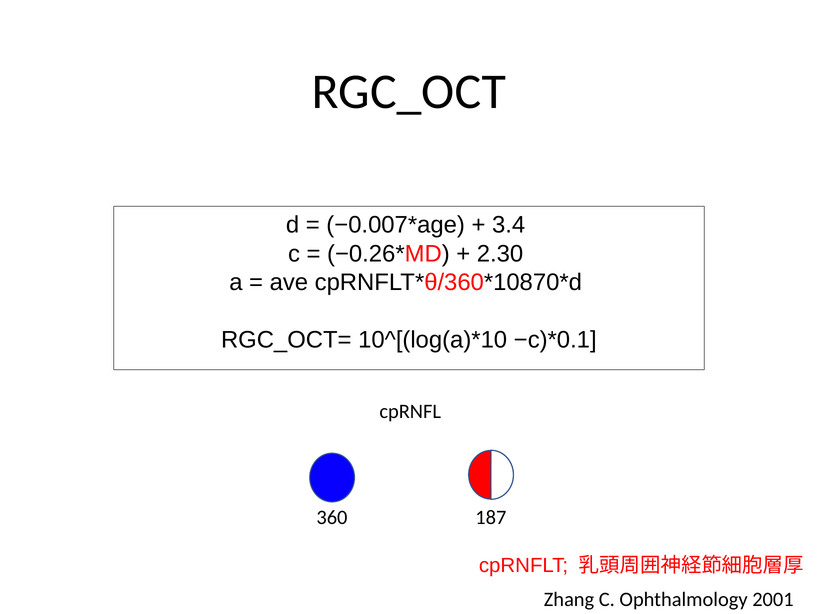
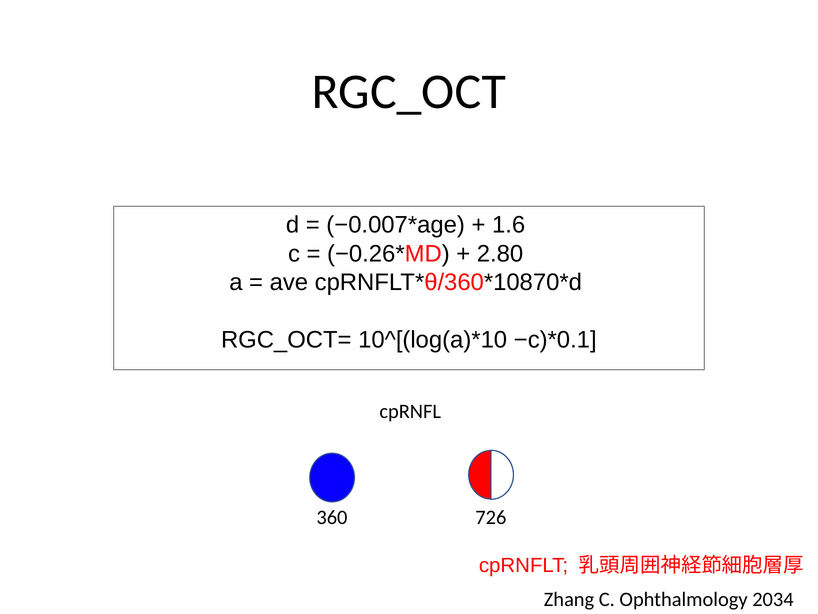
3.4: 3.4 -> 1.6
2.30: 2.30 -> 2.80
187: 187 -> 726
2001: 2001 -> 2034
